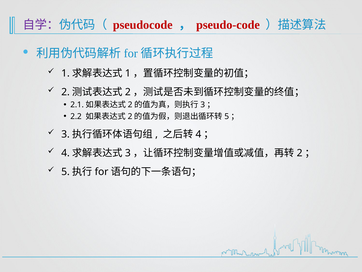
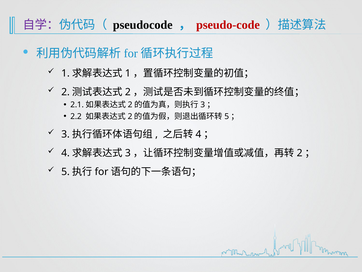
pseudocode colour: red -> black
